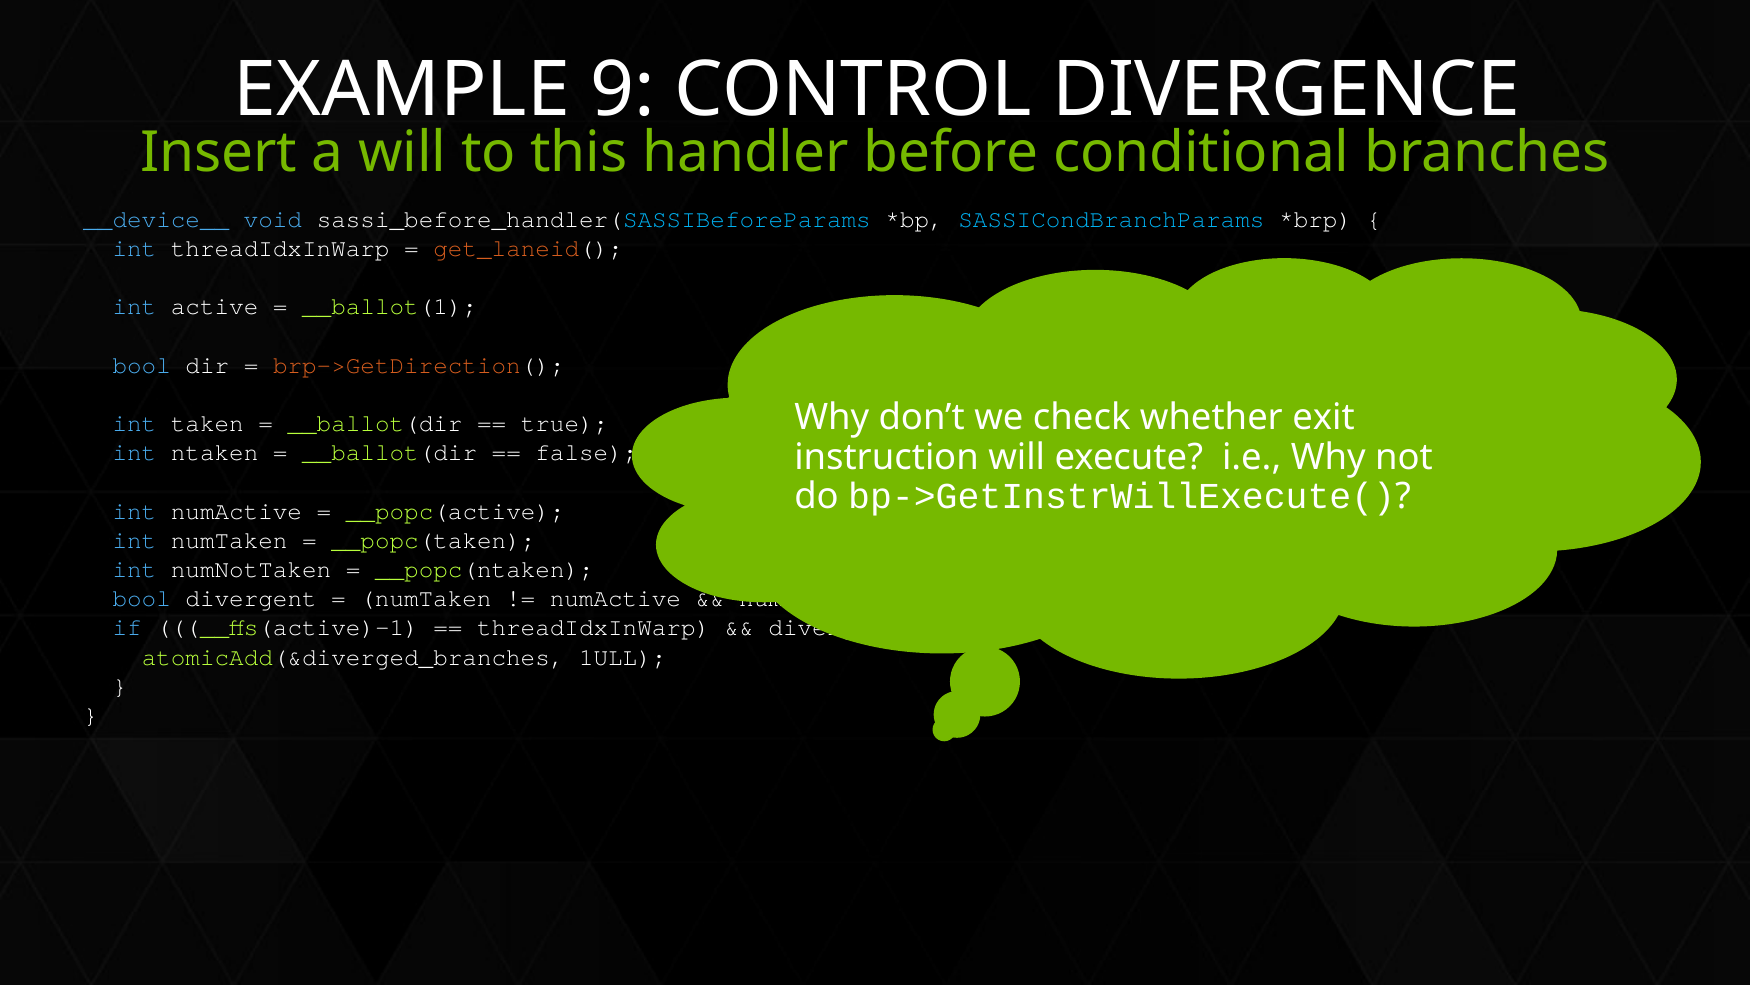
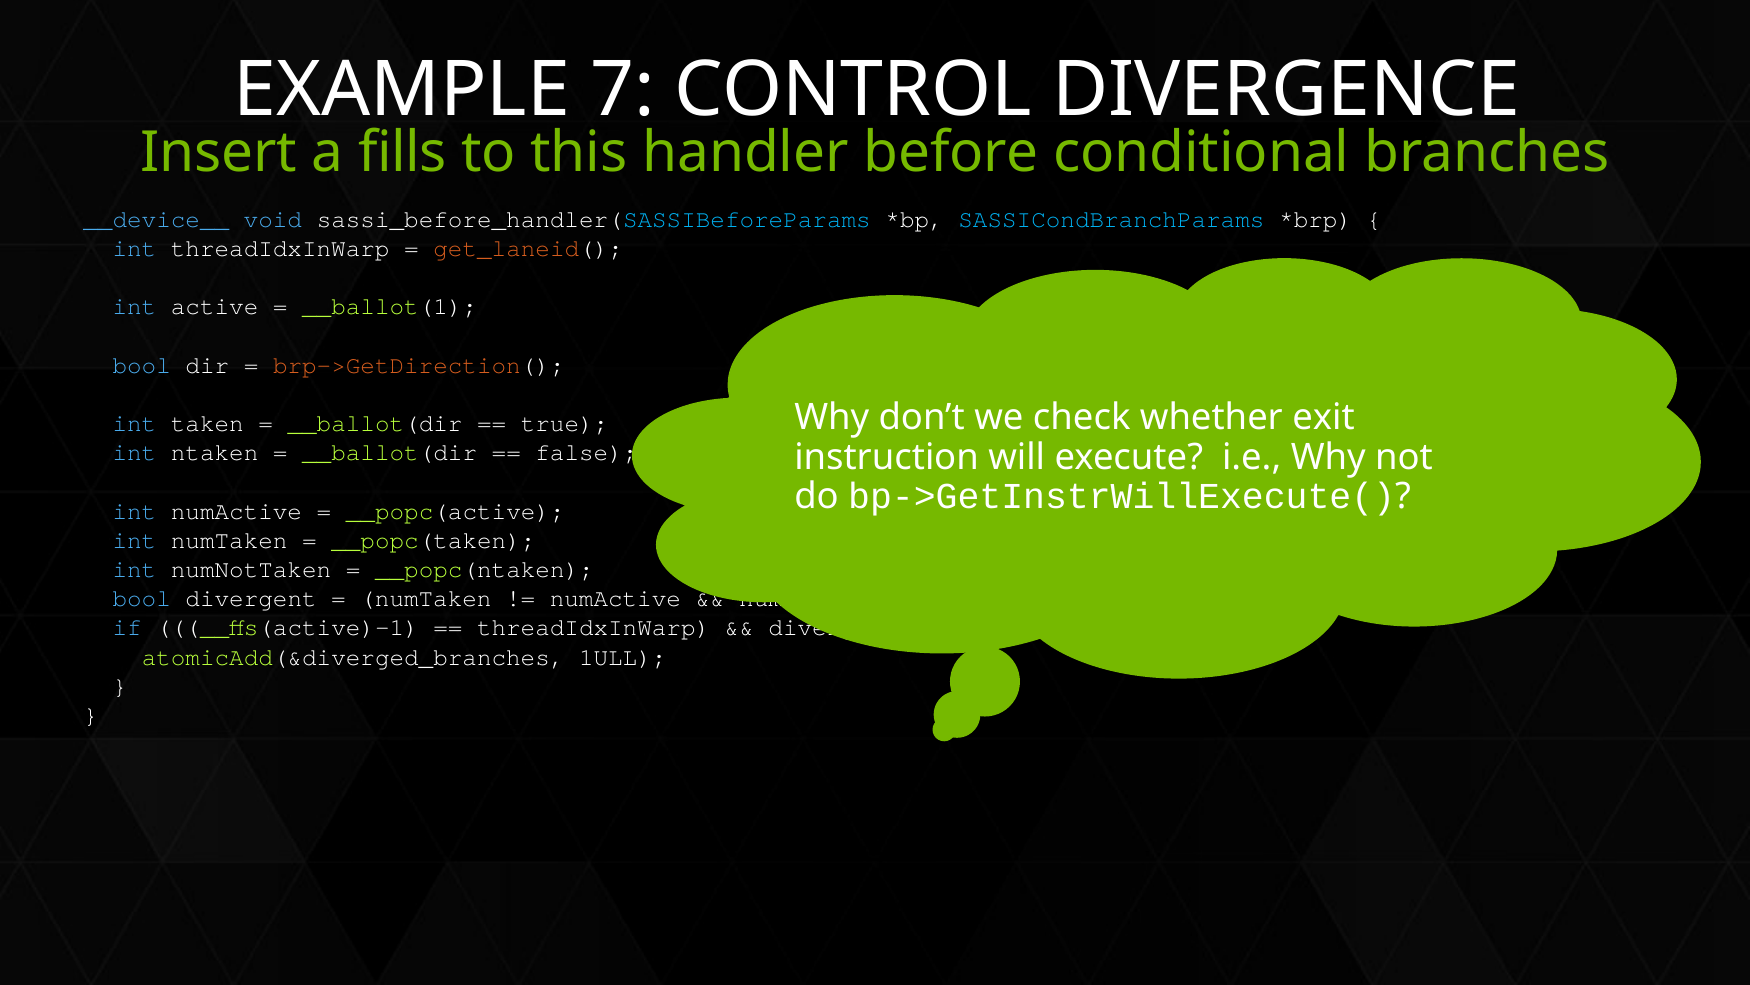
9: 9 -> 7
a will: will -> fills
